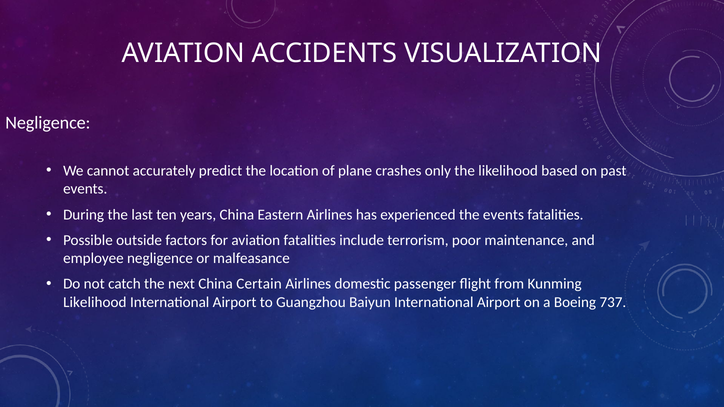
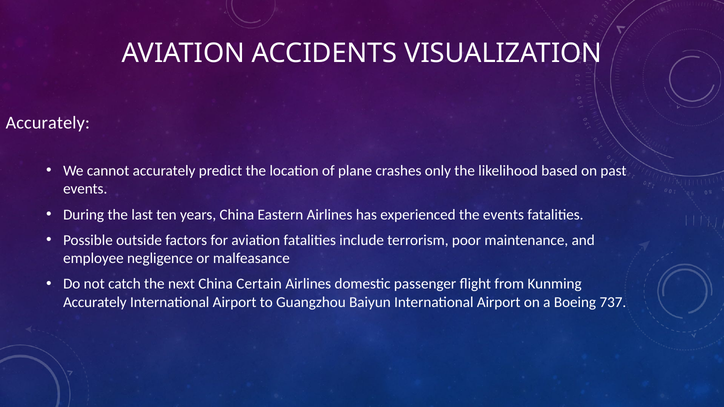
Negligence at (48, 123): Negligence -> Accurately
Likelihood at (95, 302): Likelihood -> Accurately
